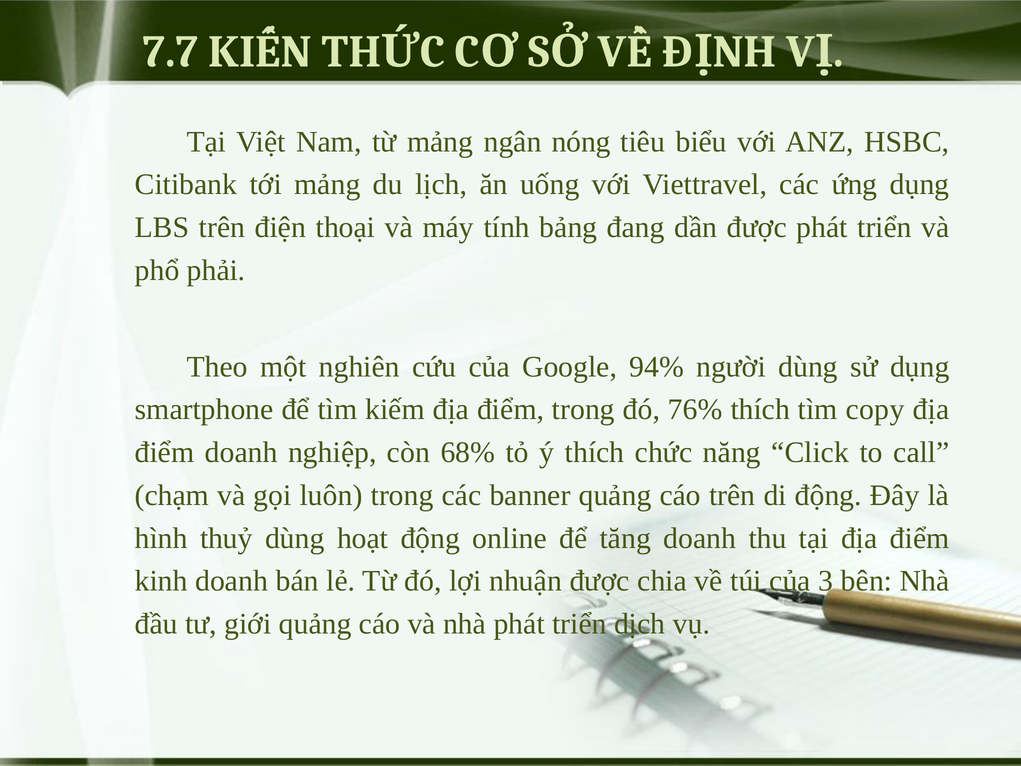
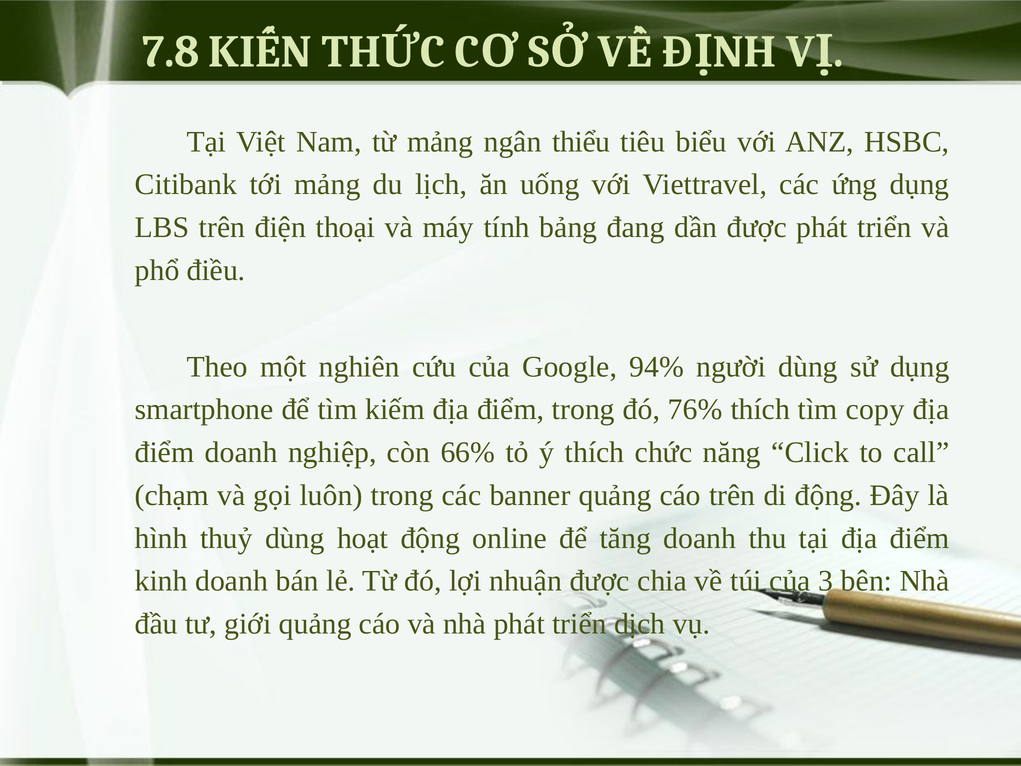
7.7: 7.7 -> 7.8
nóng: nóng -> thiểu
phải: phải -> điều
68%: 68% -> 66%
